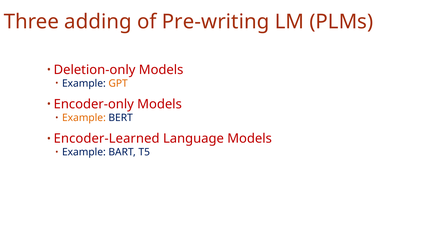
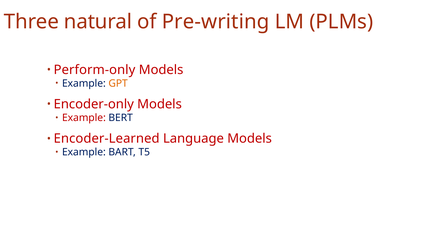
adding: adding -> natural
Deletion-only: Deletion-only -> Perform-only
Example at (84, 118) colour: orange -> red
